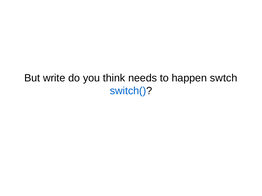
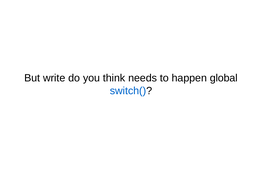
swtch: swtch -> global
